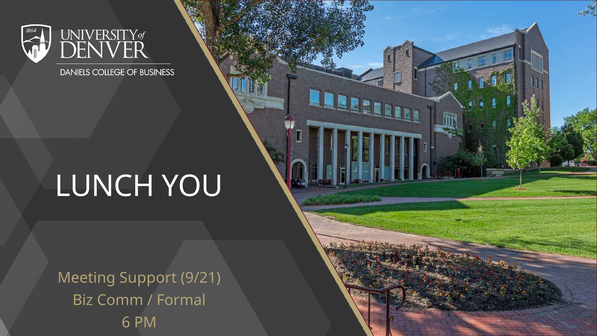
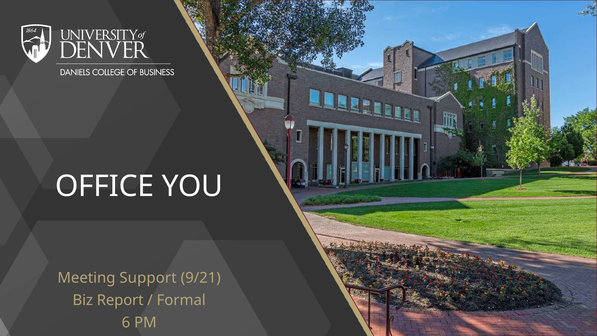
LUNCH: LUNCH -> OFFICE
Comm: Comm -> Report
